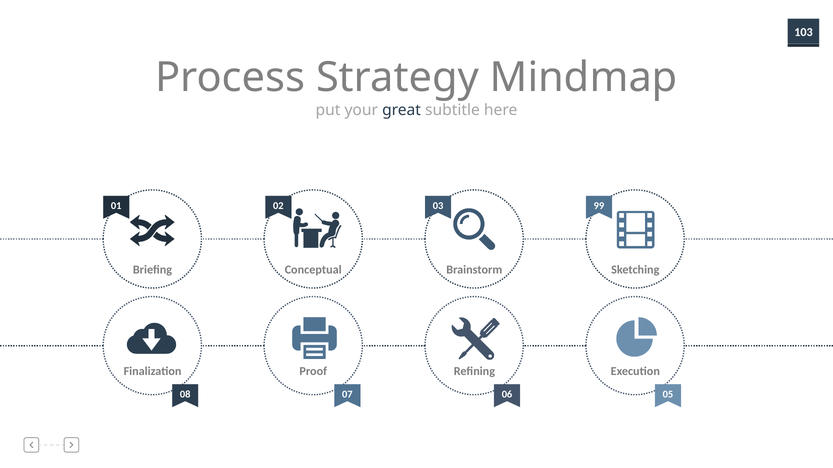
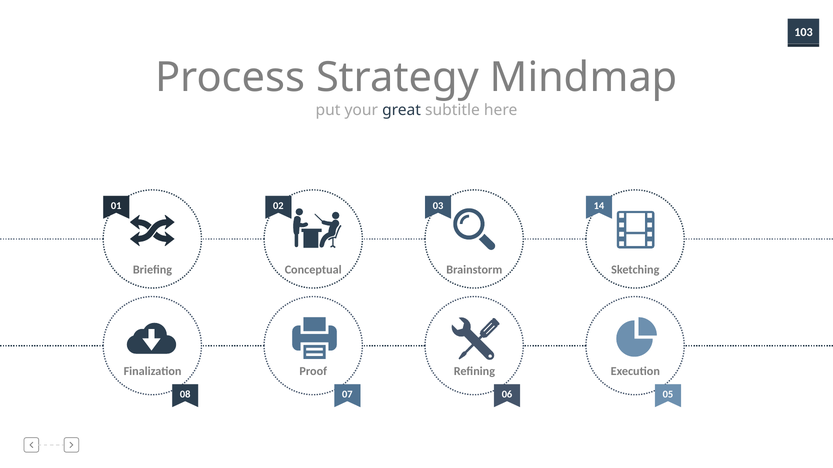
99: 99 -> 14
